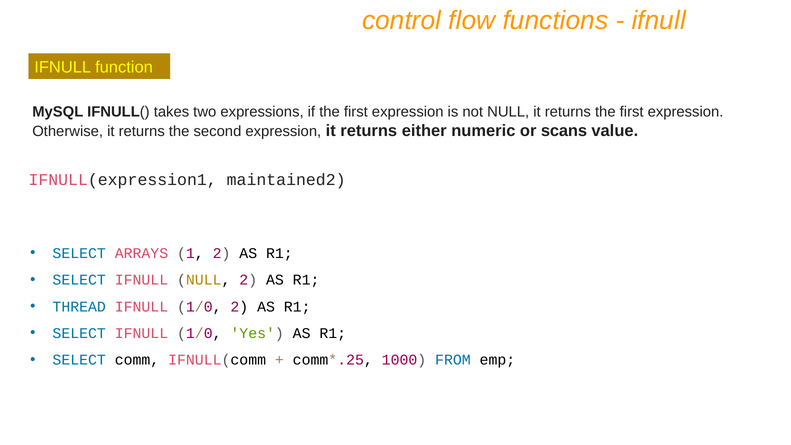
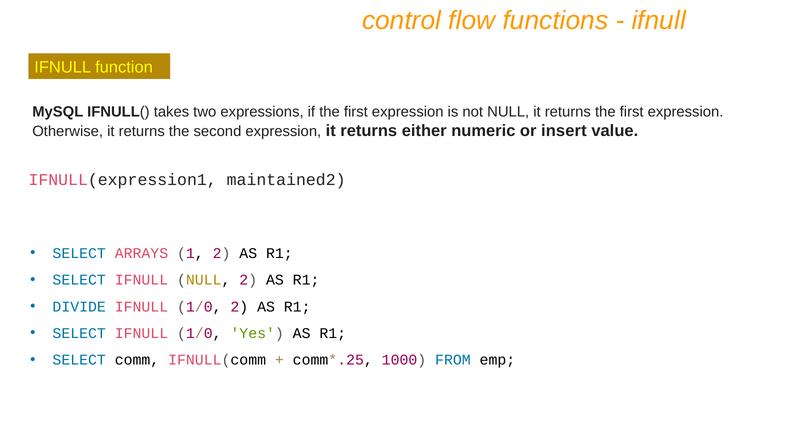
scans: scans -> insert
THREAD: THREAD -> DIVIDE
